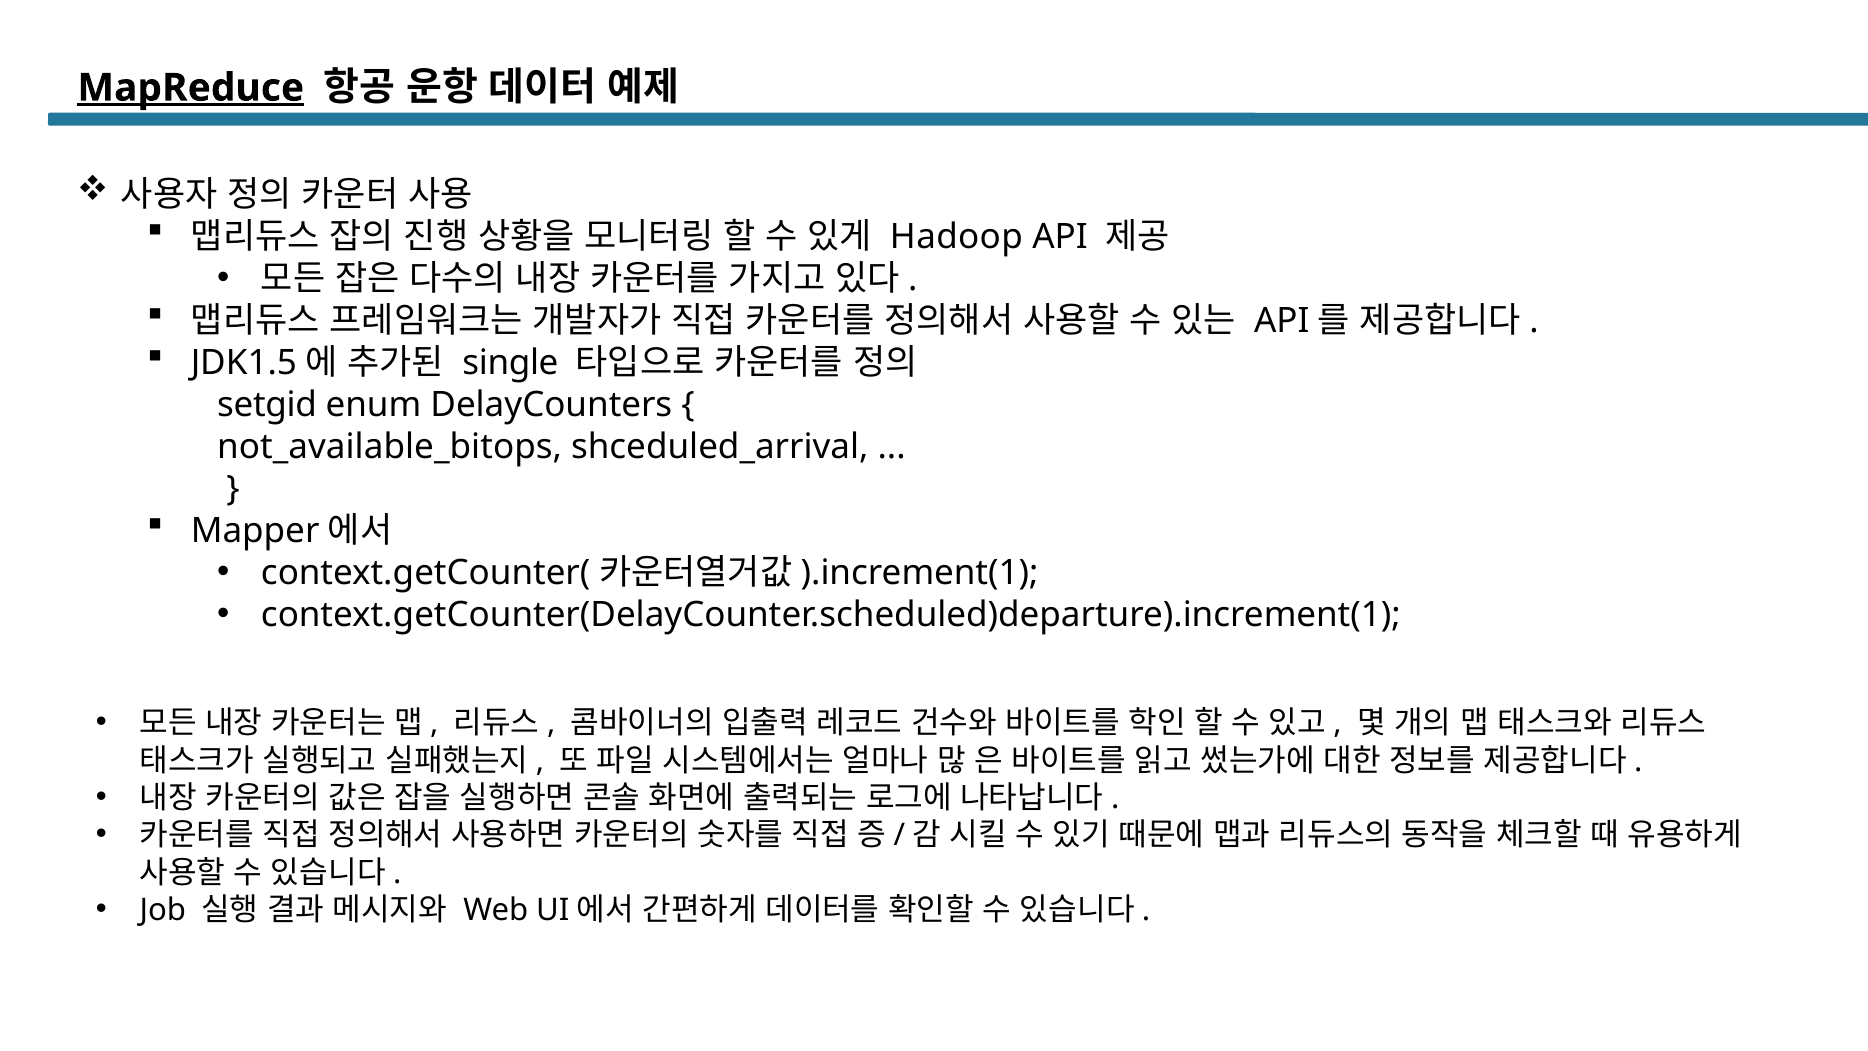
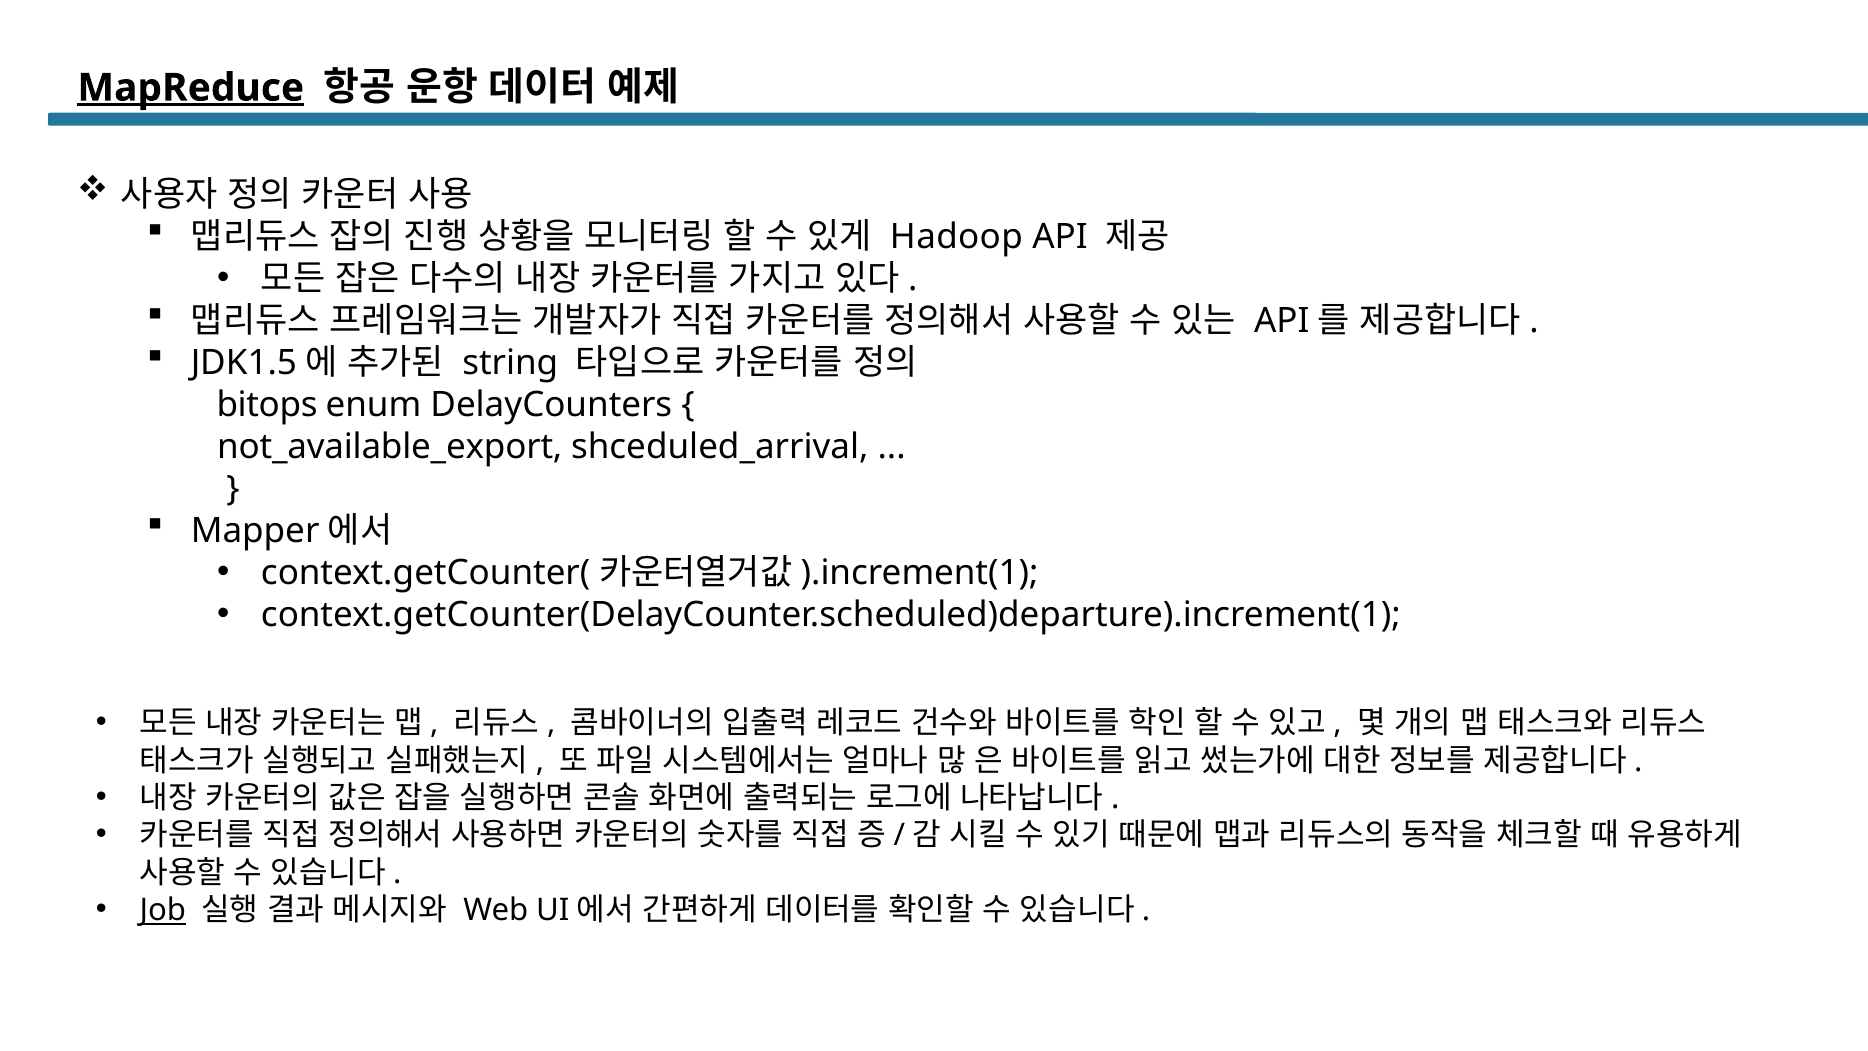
single: single -> string
setgid: setgid -> bitops
not_available_bitops: not_available_bitops -> not_available_export
Job underline: none -> present
